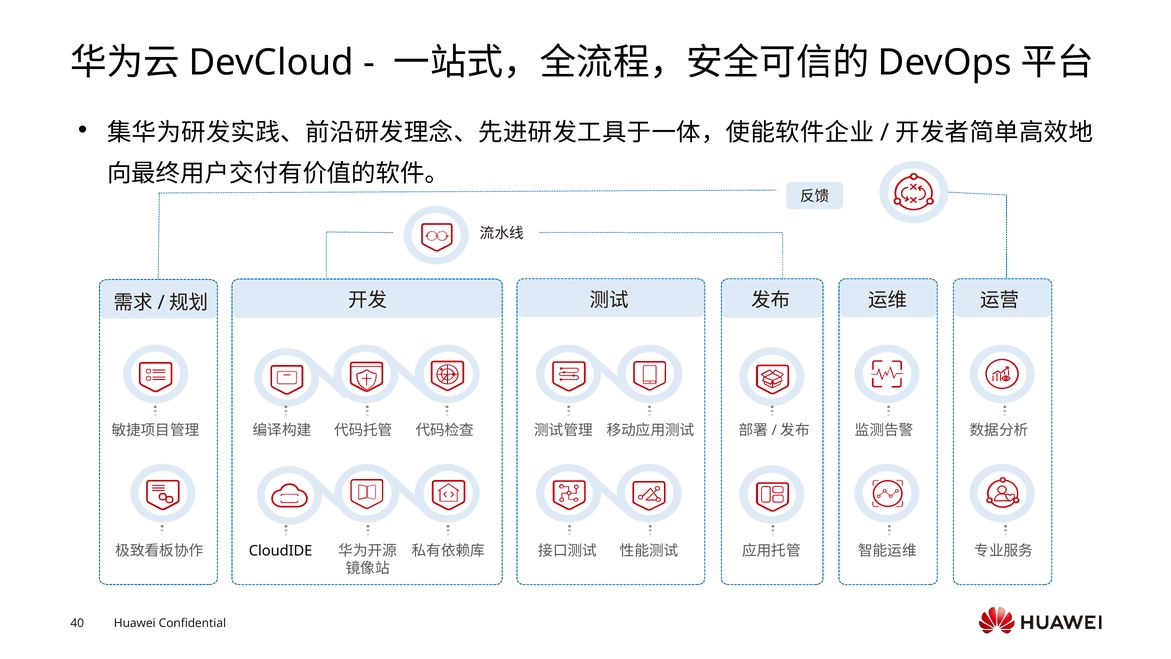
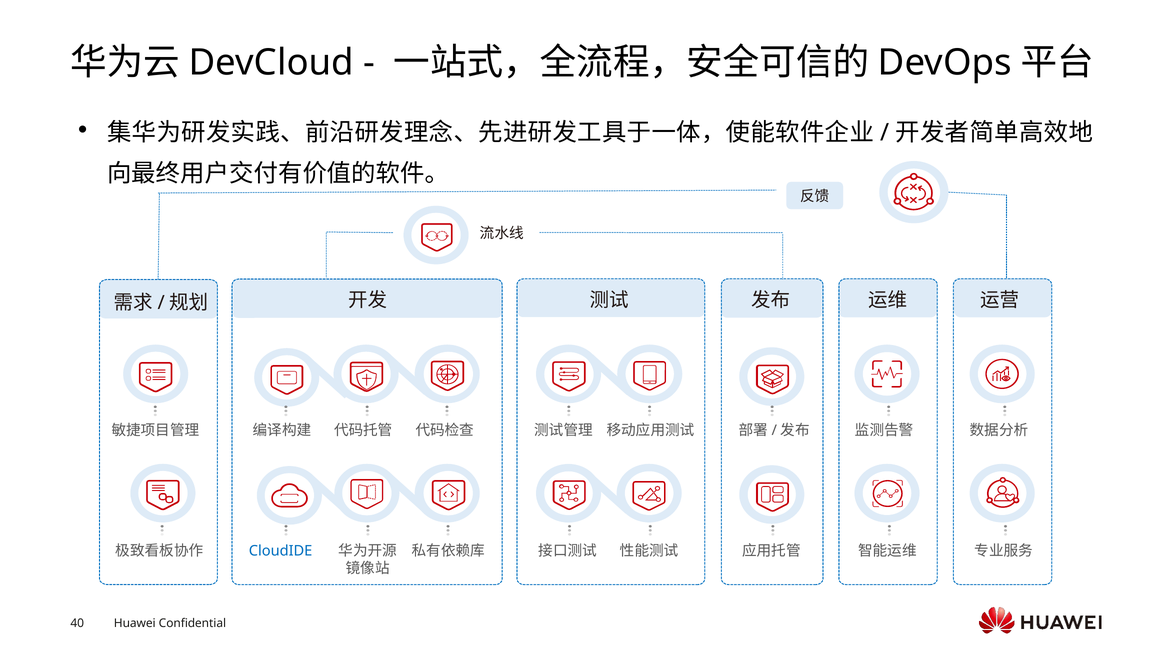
CloudIDE colour: black -> blue
